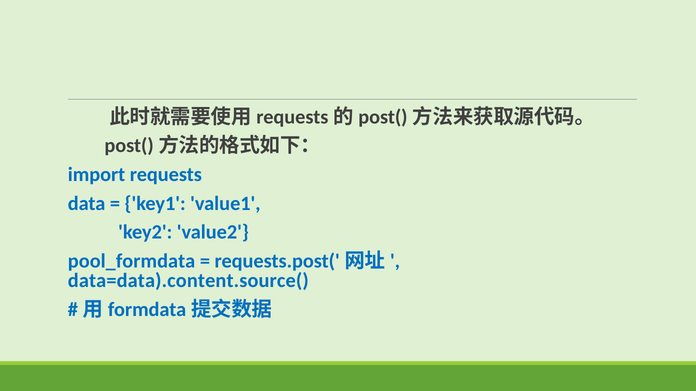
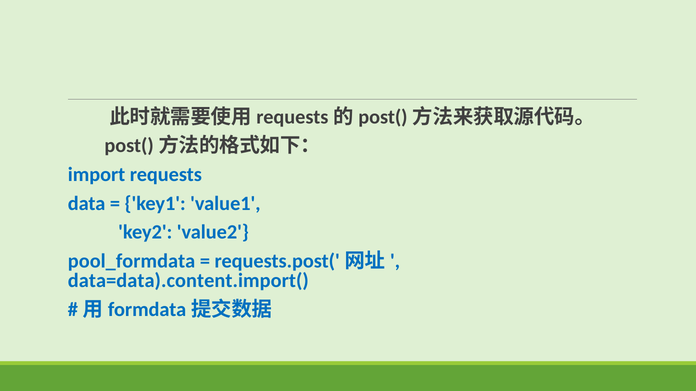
data=data).content.source(: data=data).content.source( -> data=data).content.import(
